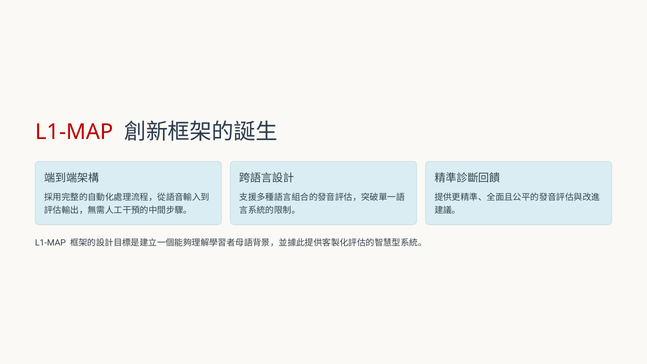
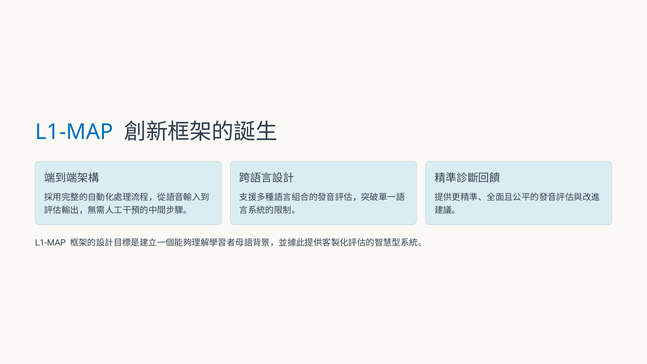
L1-MAP at (74, 132) colour: red -> blue
